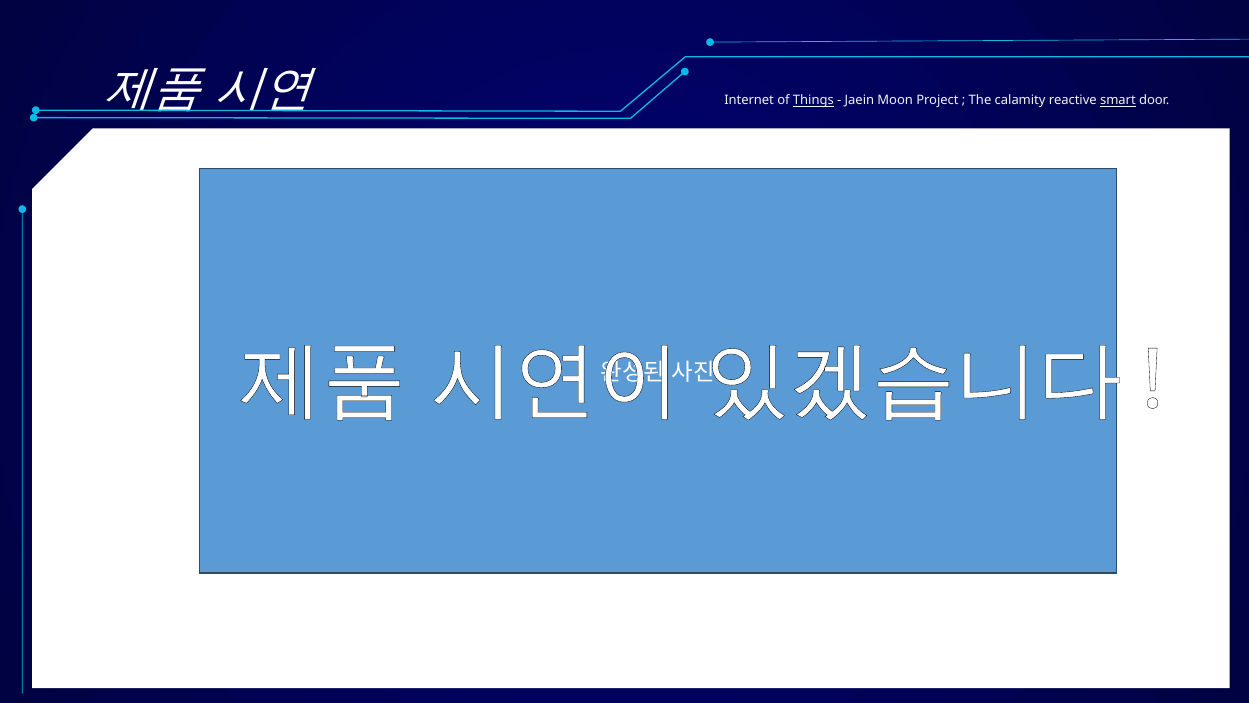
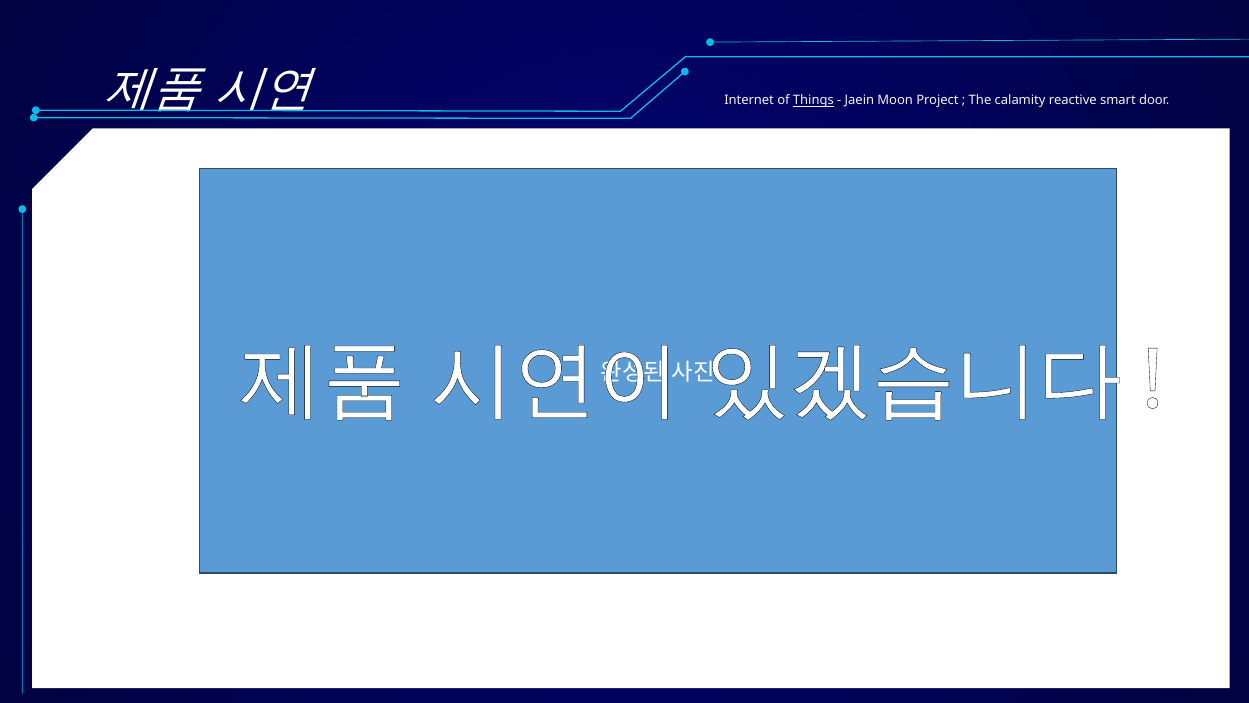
smart underline: present -> none
